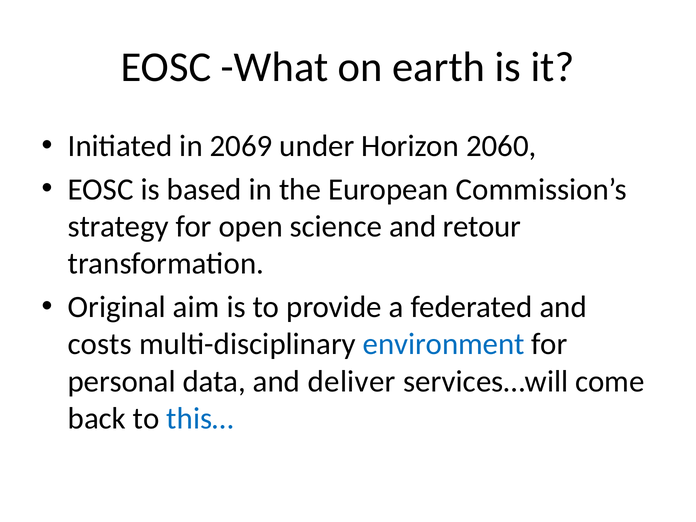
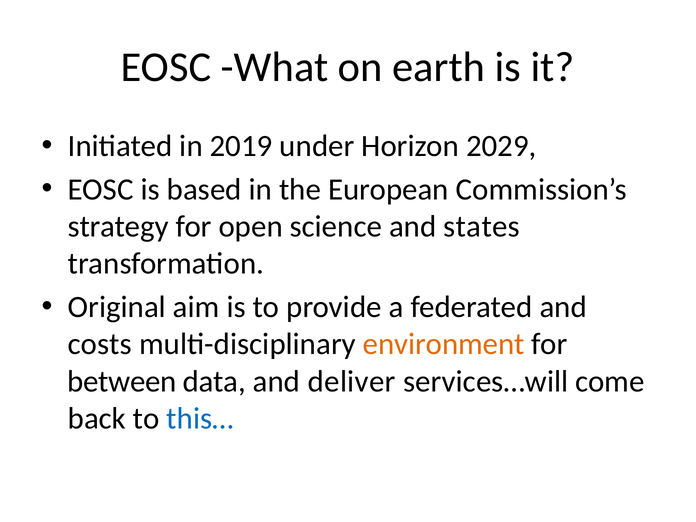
2069: 2069 -> 2019
2060: 2060 -> 2029
retour: retour -> states
environment colour: blue -> orange
personal: personal -> between
